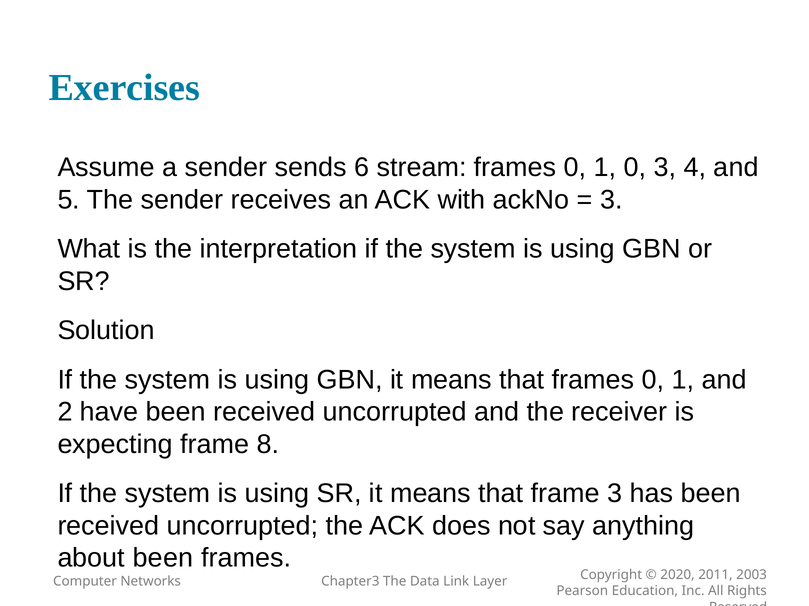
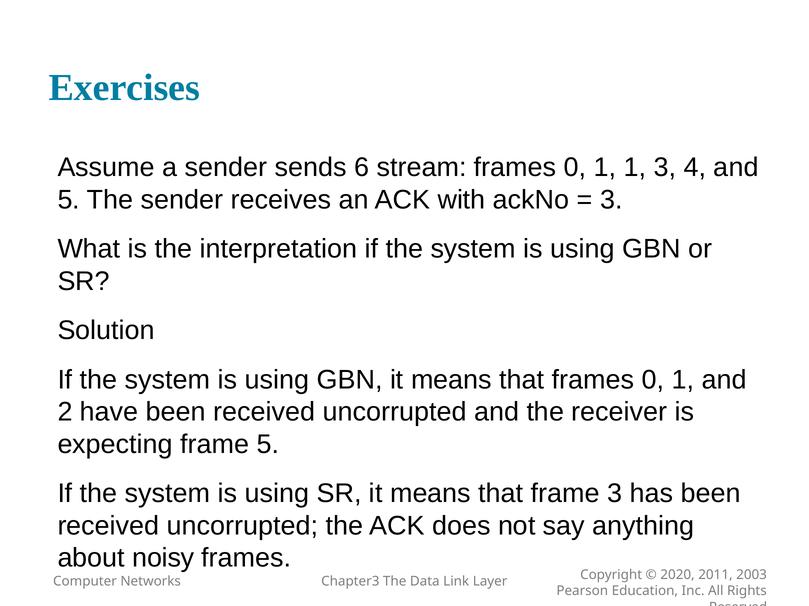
1 0: 0 -> 1
frame 8: 8 -> 5
about been: been -> noisy
